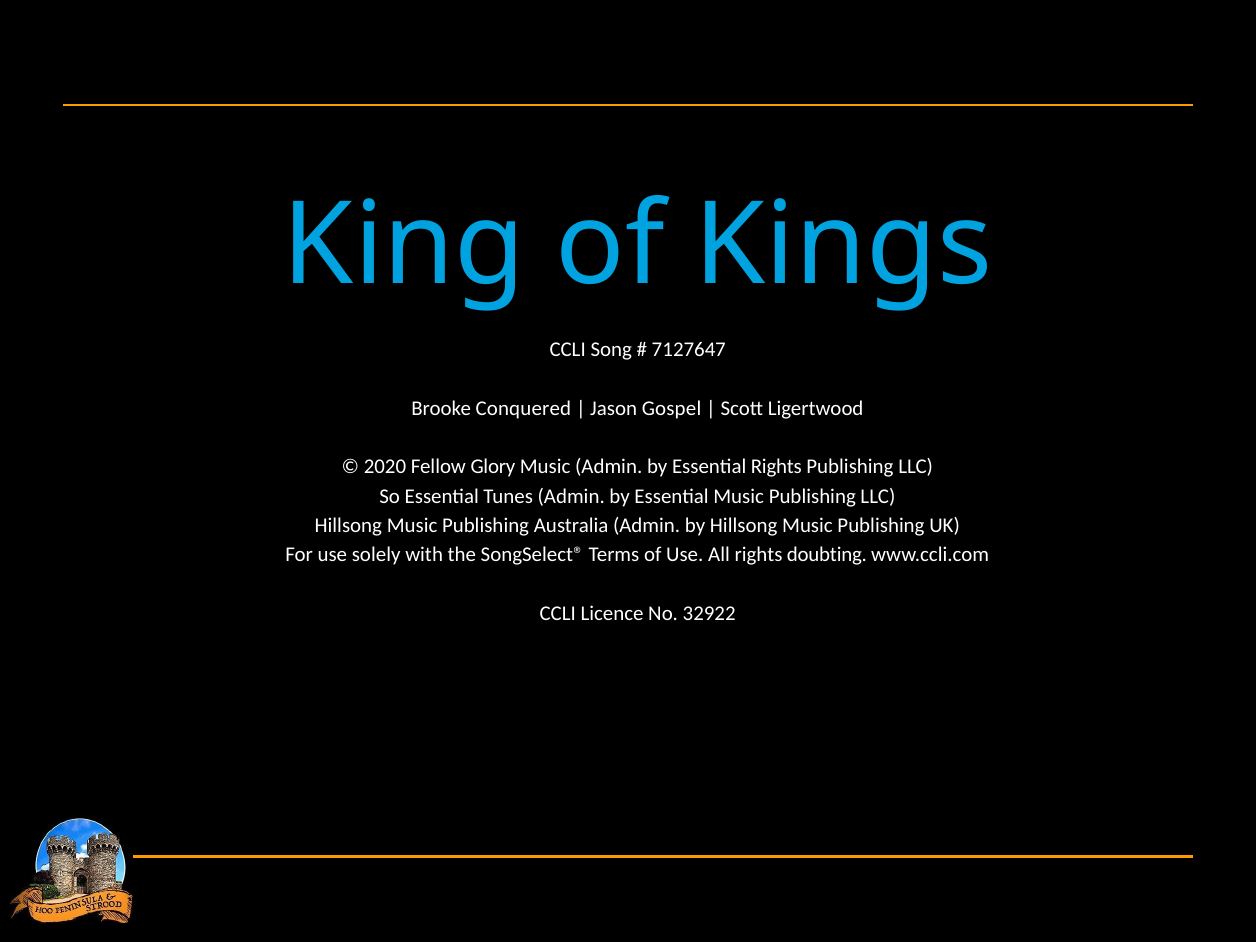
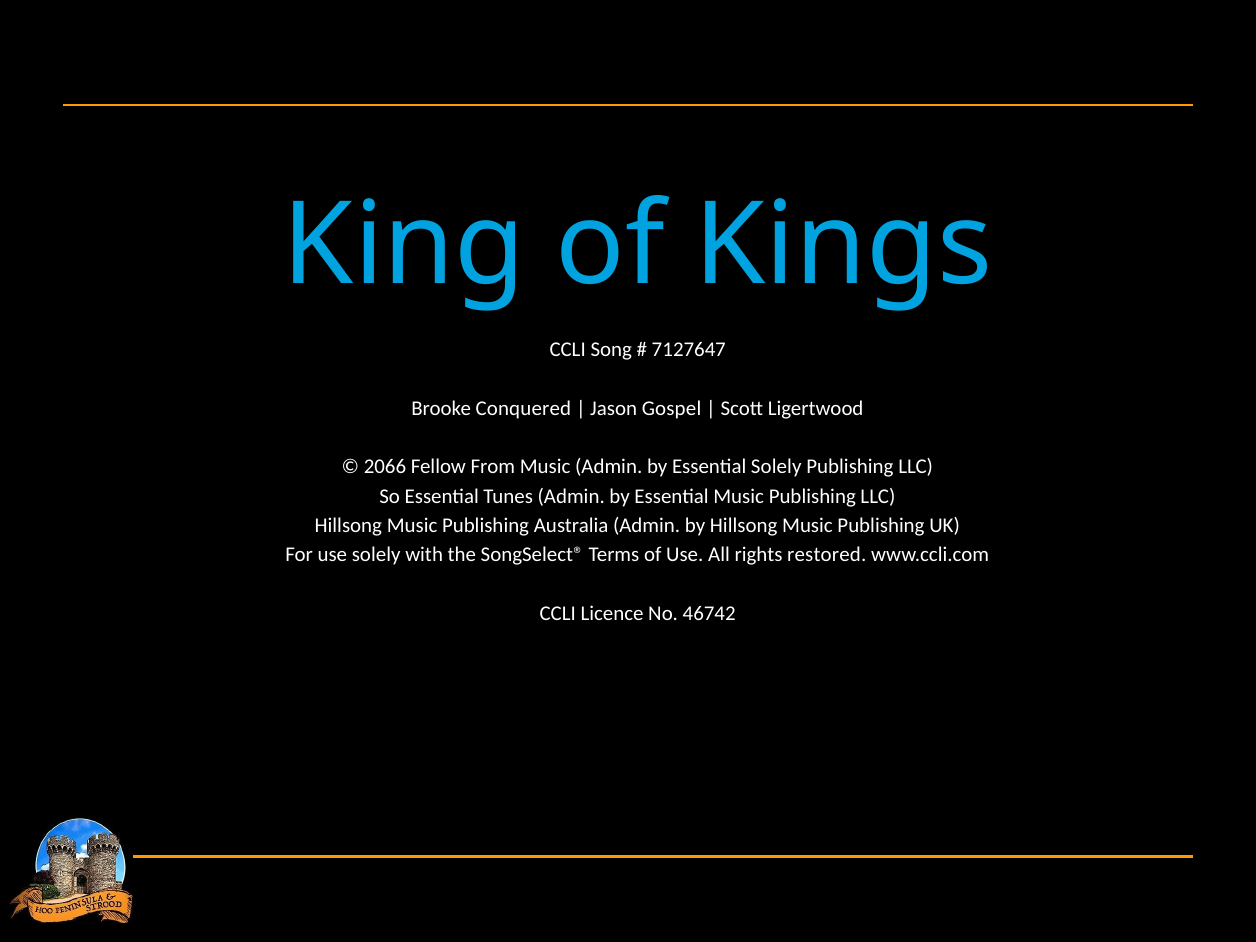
2020: 2020 -> 2066
Glory: Glory -> From
Essential Rights: Rights -> Solely
doubting: doubting -> restored
32922: 32922 -> 46742
